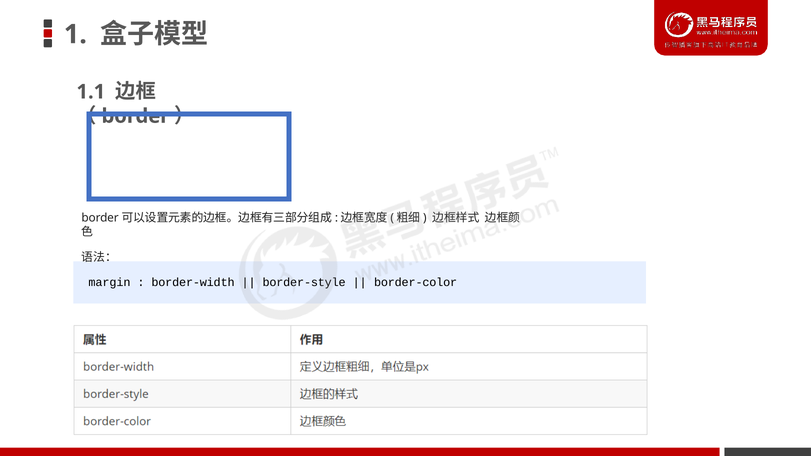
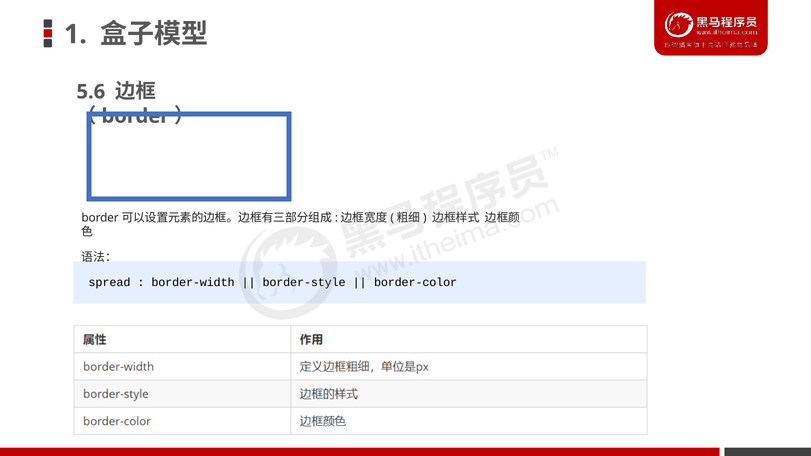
1.1: 1.1 -> 5.6
margin: margin -> spread
